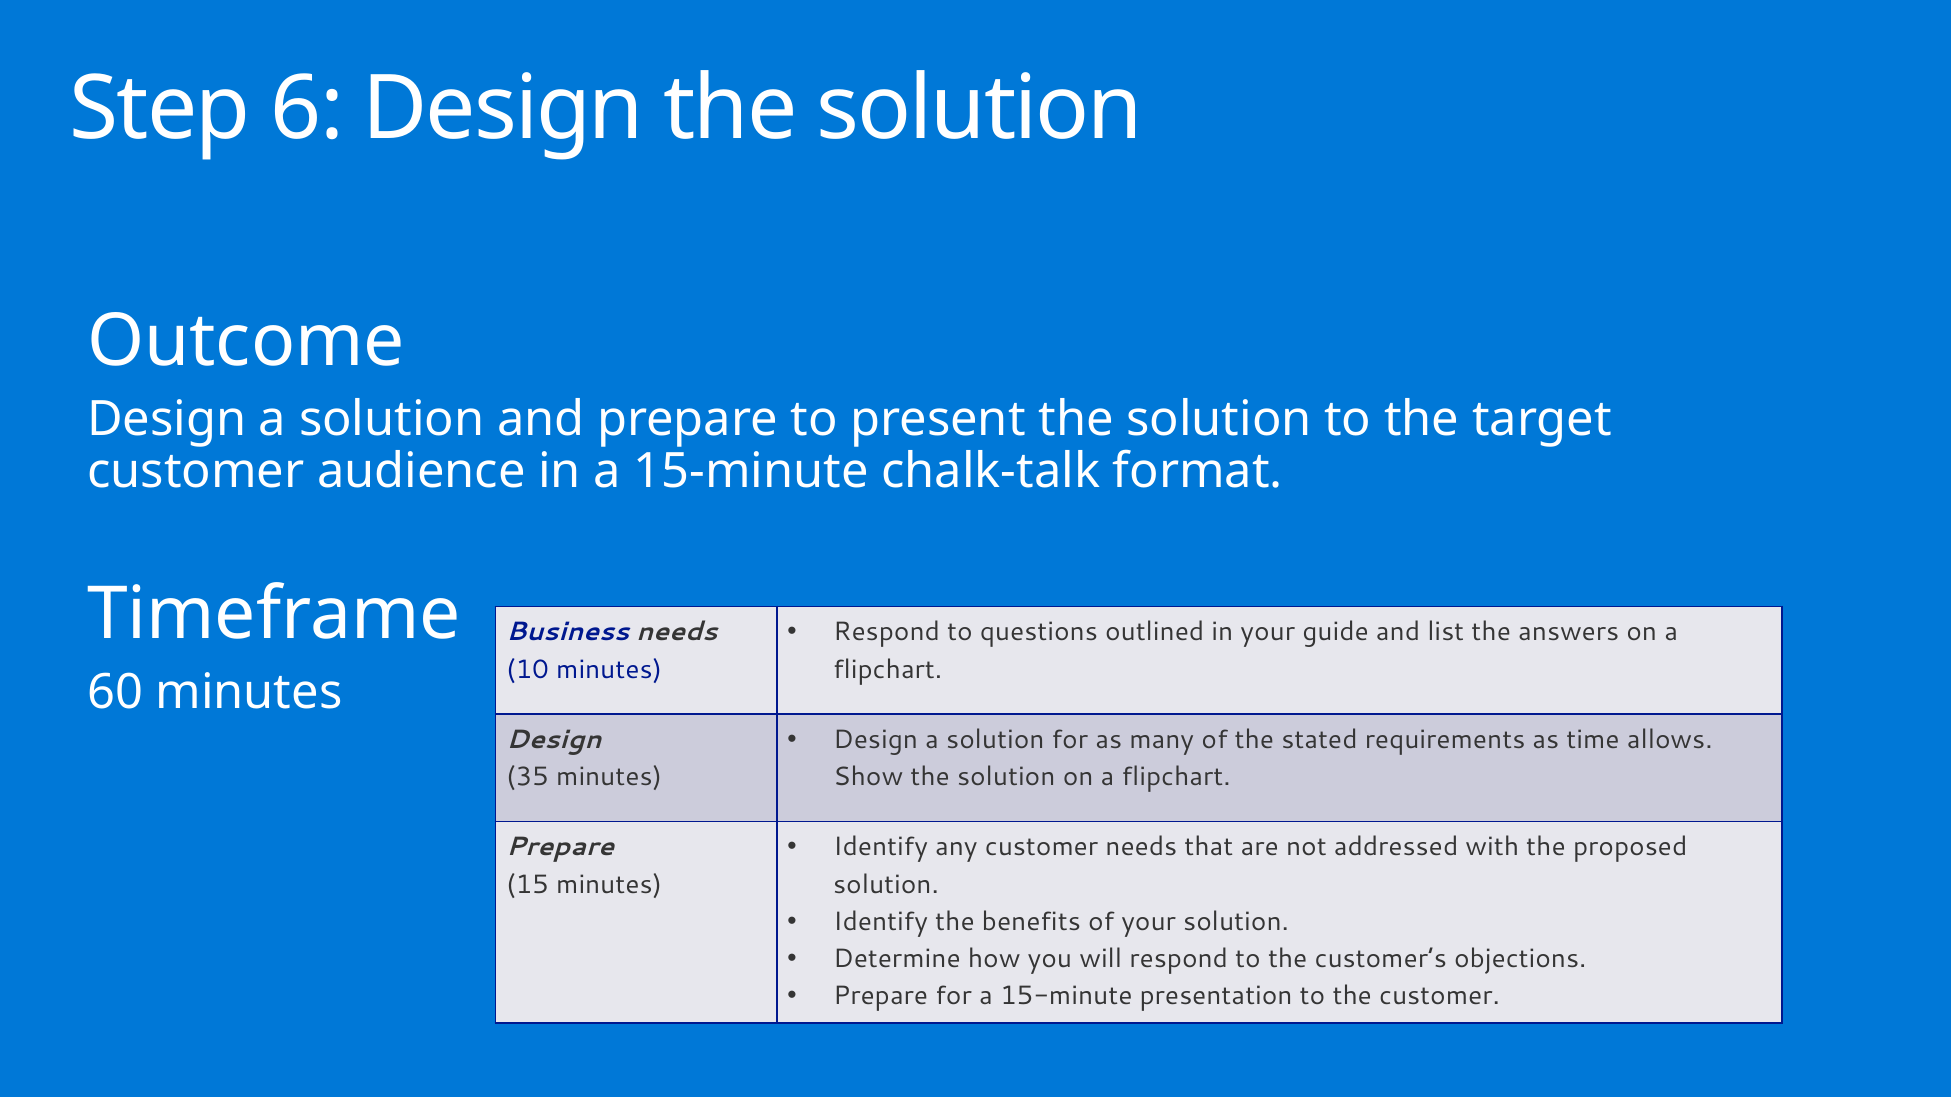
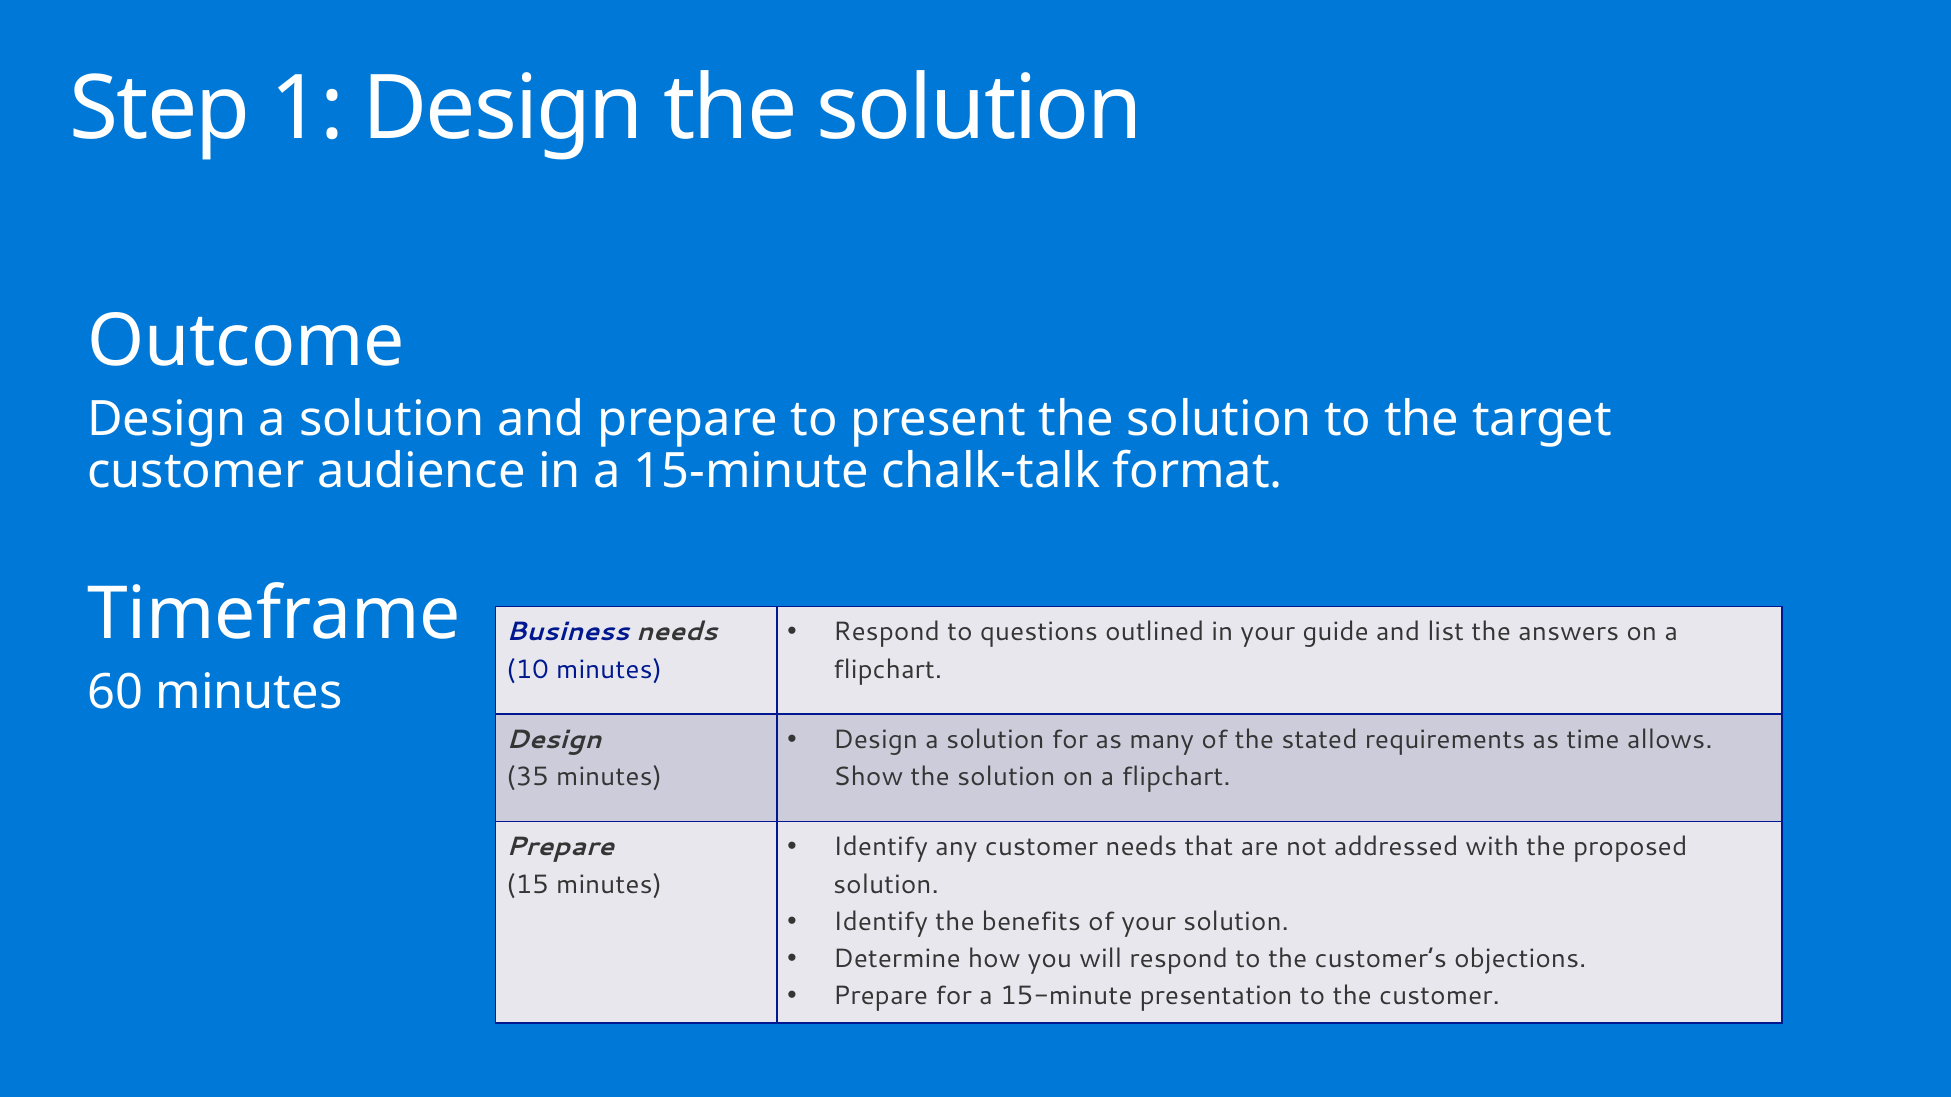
6: 6 -> 1
